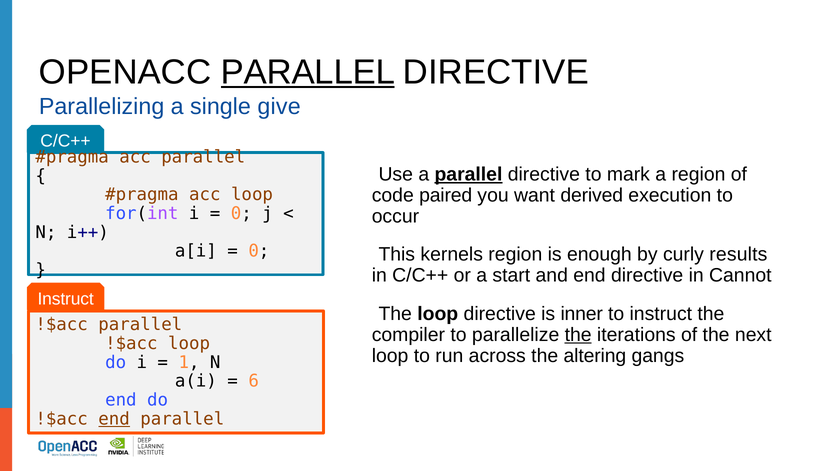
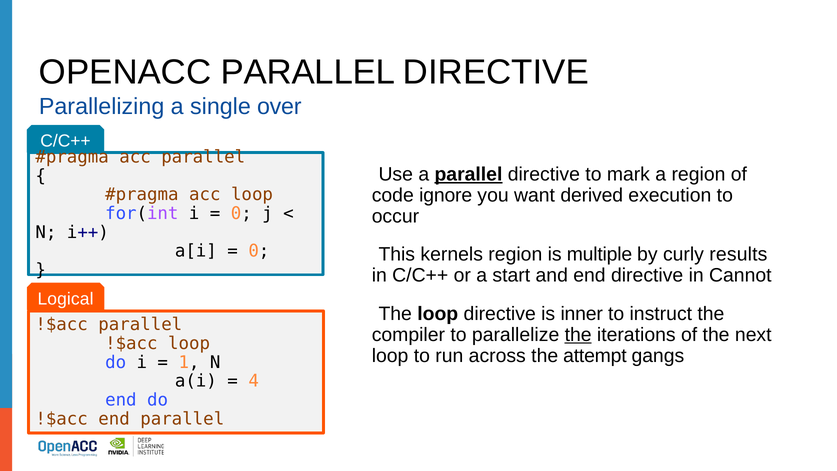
PARALLEL at (308, 72) underline: present -> none
give: give -> over
paired: paired -> ignore
enough: enough -> multiple
Instruct at (66, 299): Instruct -> Logical
altering: altering -> attempt
6: 6 -> 4
end at (114, 419) underline: present -> none
